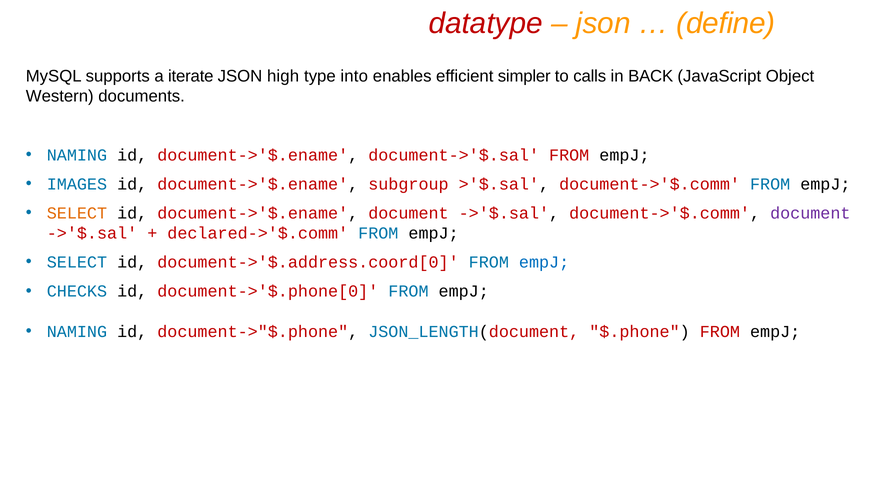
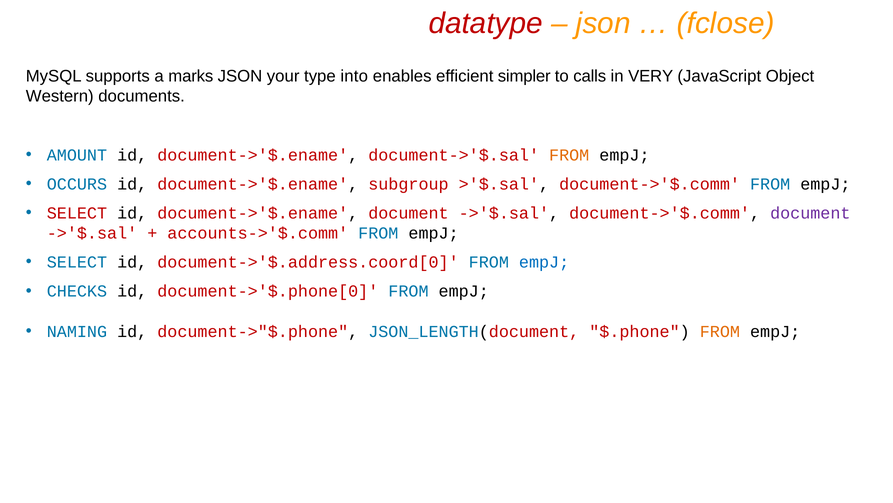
define: define -> fclose
iterate: iterate -> marks
high: high -> your
BACK: BACK -> VERY
NAMING at (77, 155): NAMING -> AMOUNT
FROM at (569, 155) colour: red -> orange
IMAGES: IMAGES -> OCCURS
SELECT at (77, 213) colour: orange -> red
declared->'$.comm: declared->'$.comm -> accounts->'$.comm
FROM at (720, 331) colour: red -> orange
